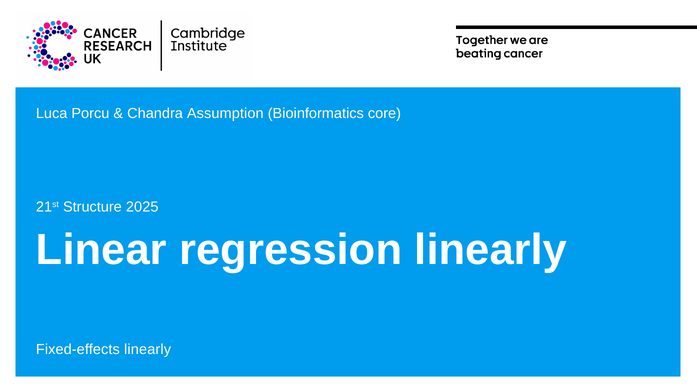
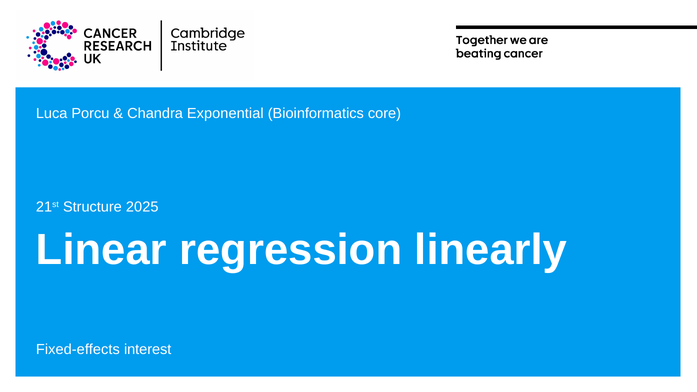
Assumption: Assumption -> Exponential
Fixed-effects linearly: linearly -> interest
